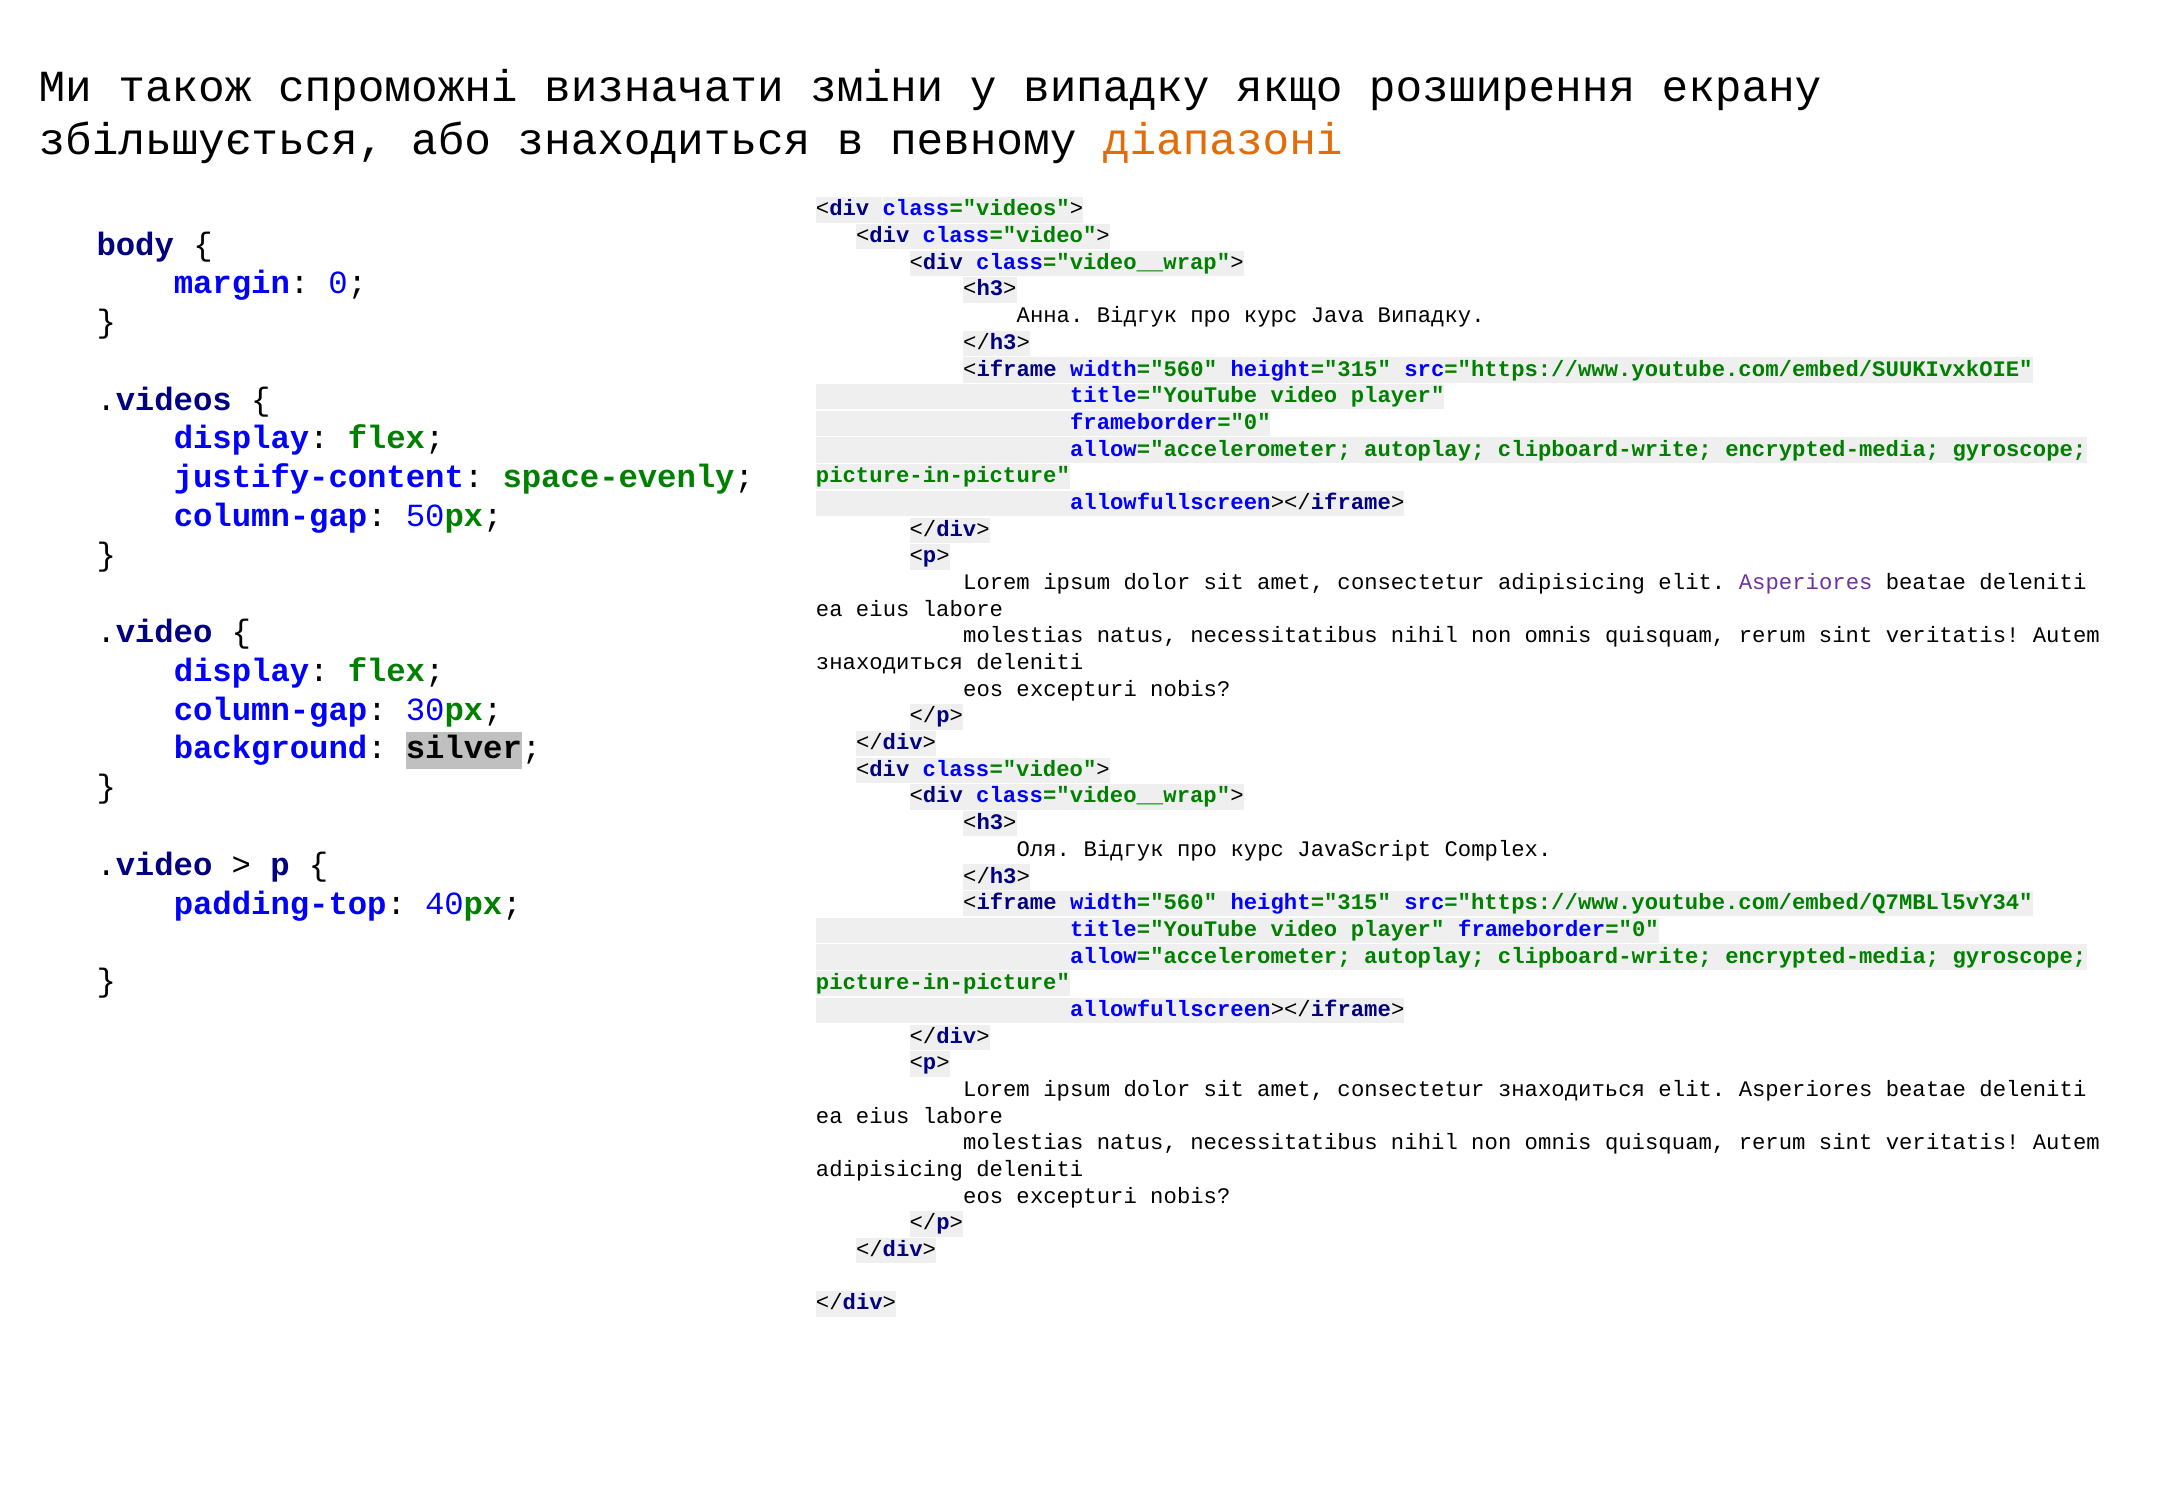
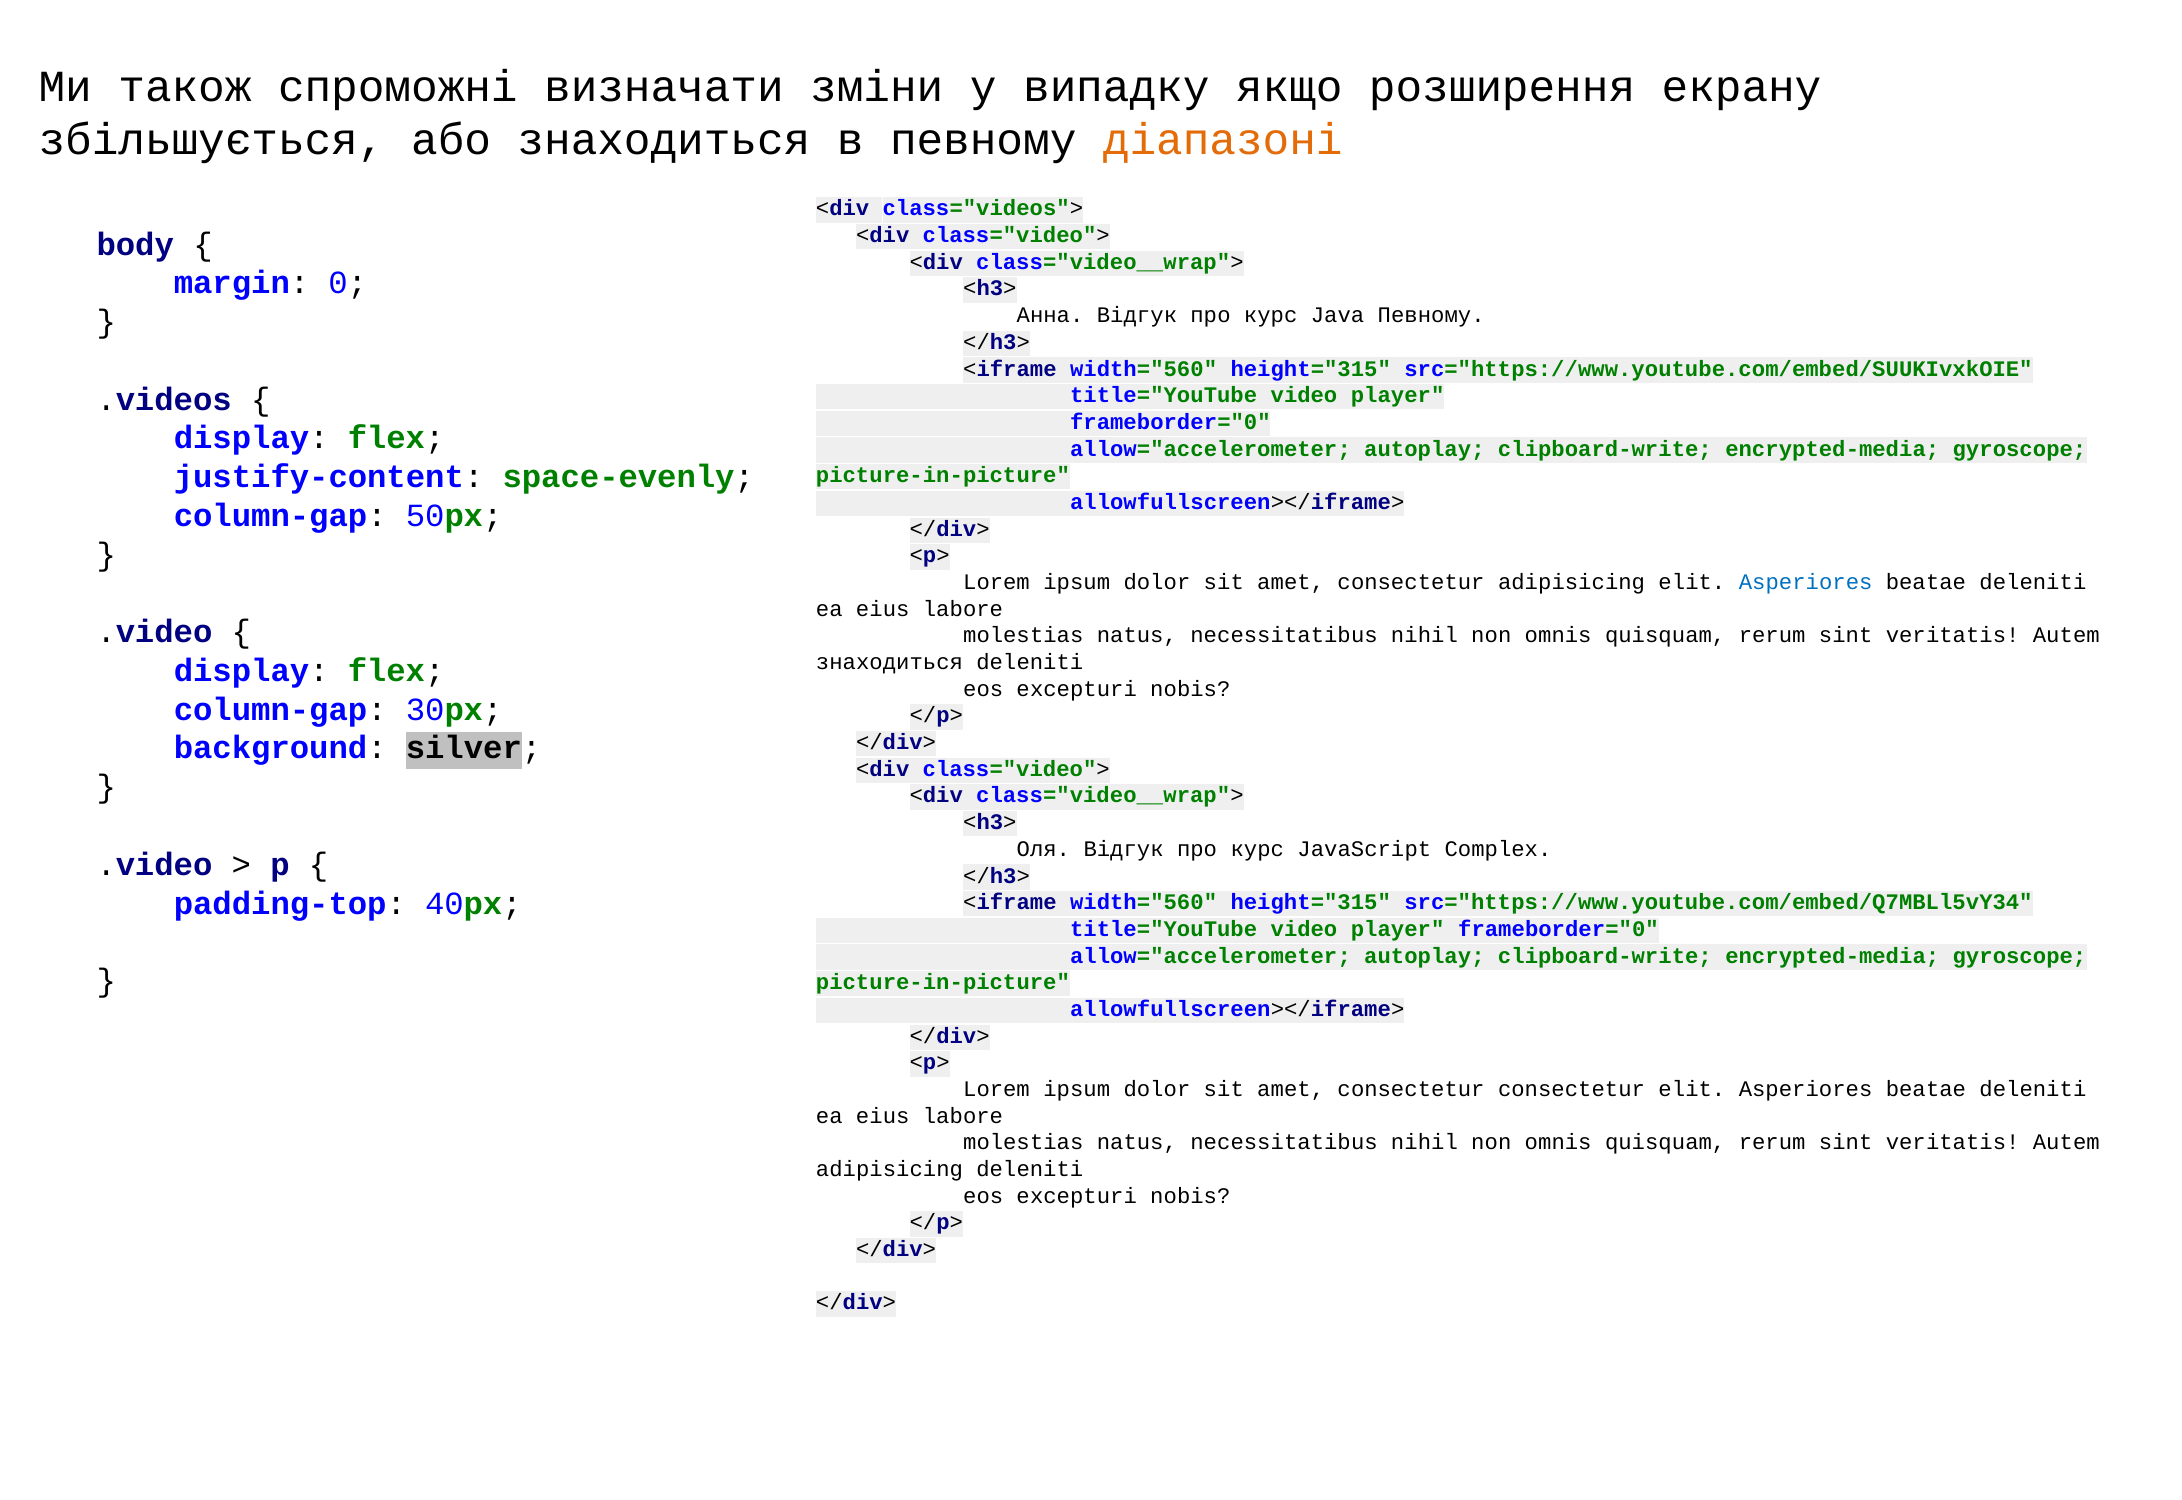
Java Випадку: Випадку -> Певному
Asperiores at (1806, 582) colour: purple -> blue
consectetur знаходиться: знаходиться -> consectetur
